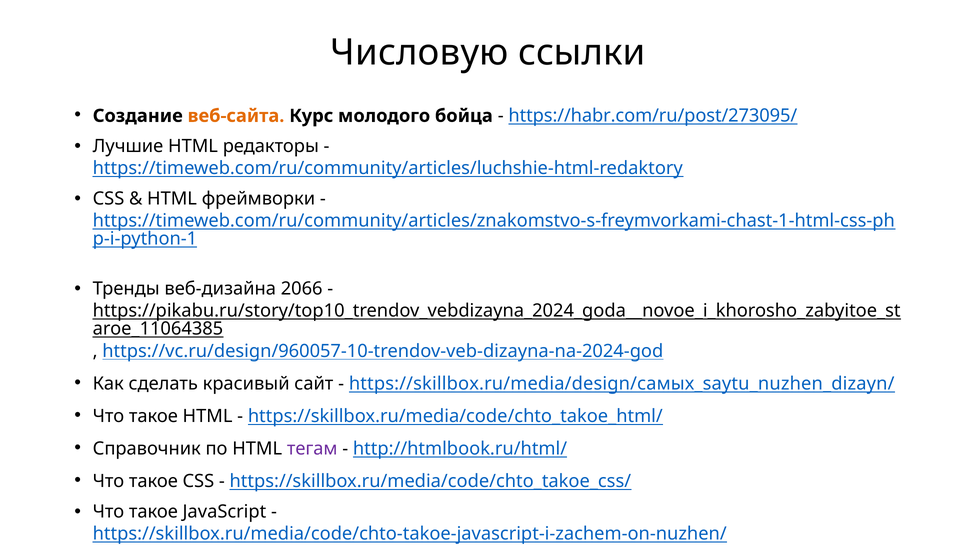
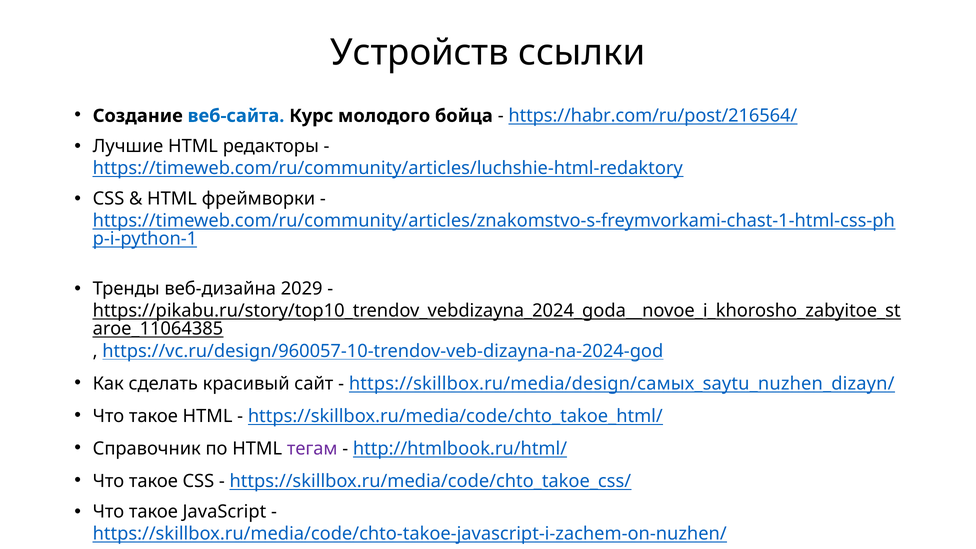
Числовую: Числовую -> Устройств
веб-сайта colour: orange -> blue
https://habr.com/ru/post/273095/: https://habr.com/ru/post/273095/ -> https://habr.com/ru/post/216564/
2066: 2066 -> 2029
